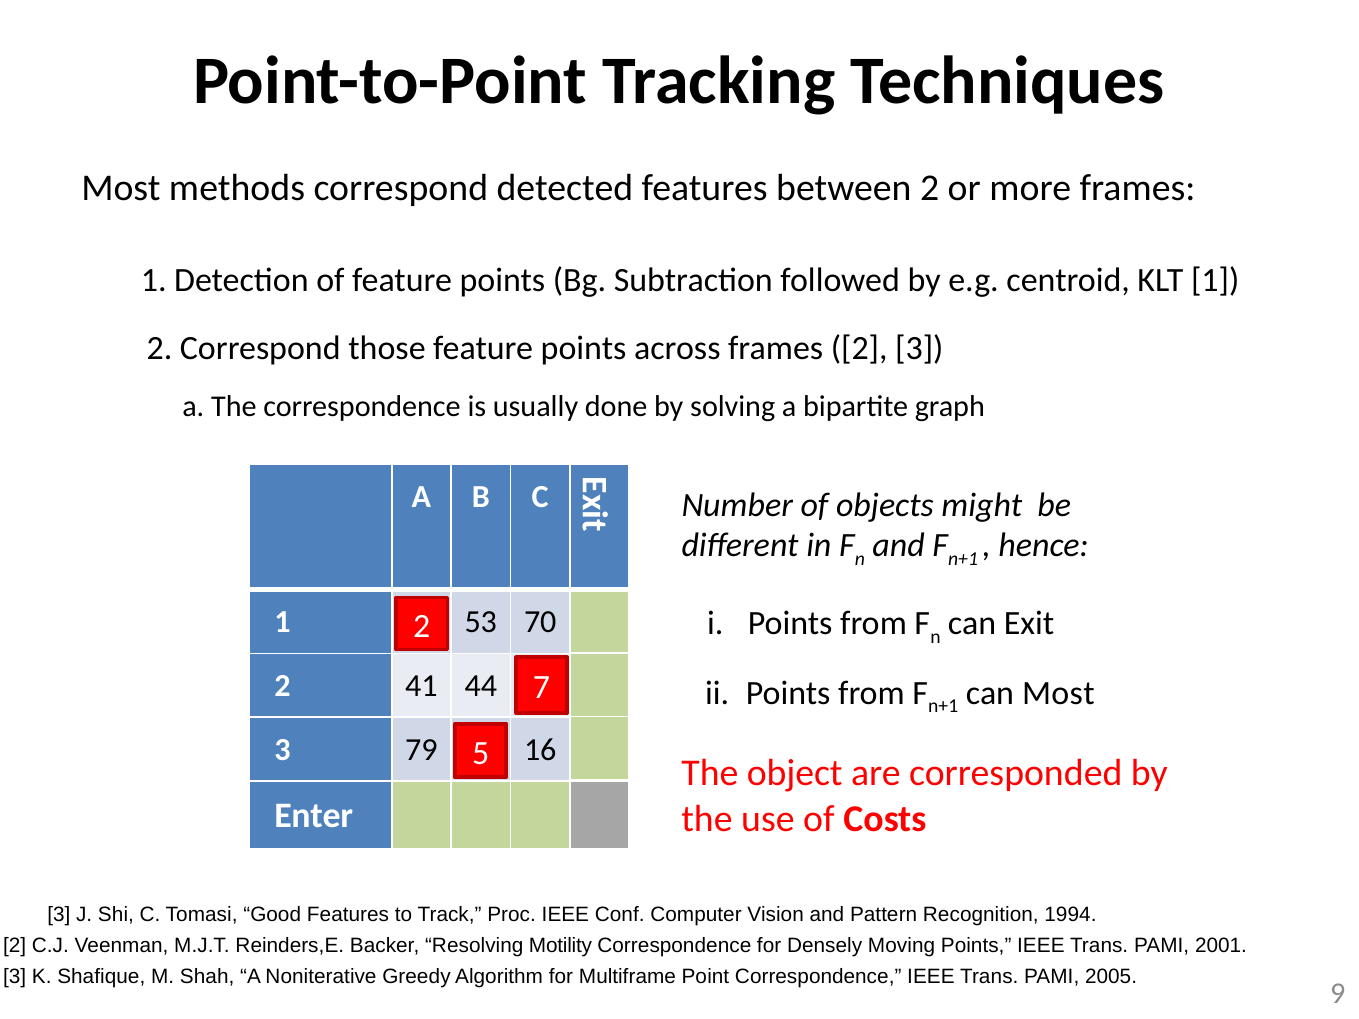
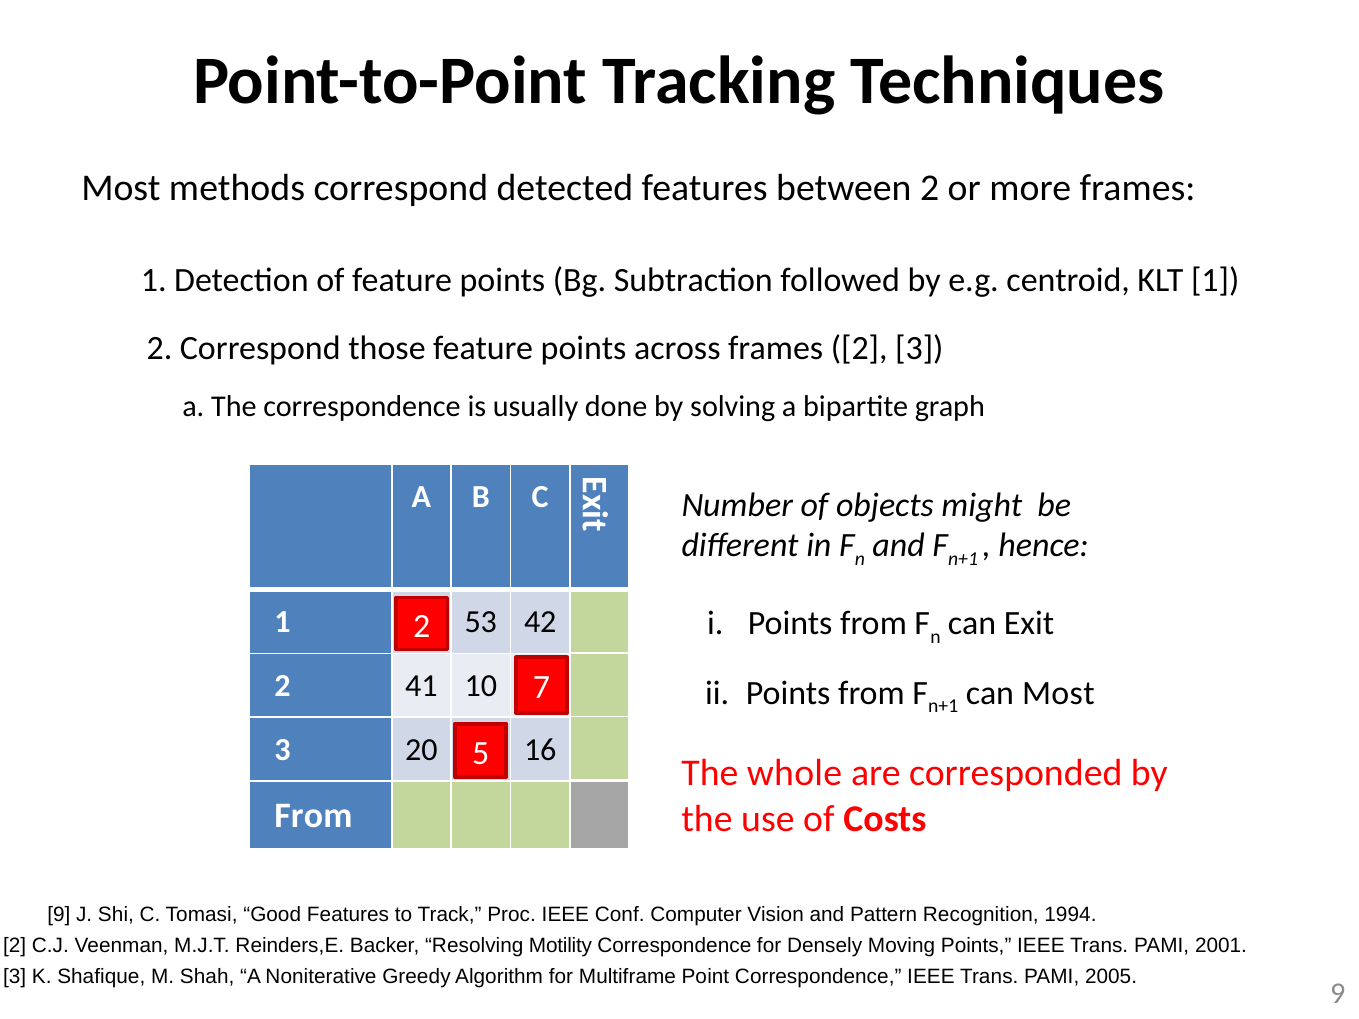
70: 70 -> 42
44: 44 -> 10
79: 79 -> 20
object: object -> whole
Enter at (314, 816): Enter -> From
3 at (59, 915): 3 -> 9
